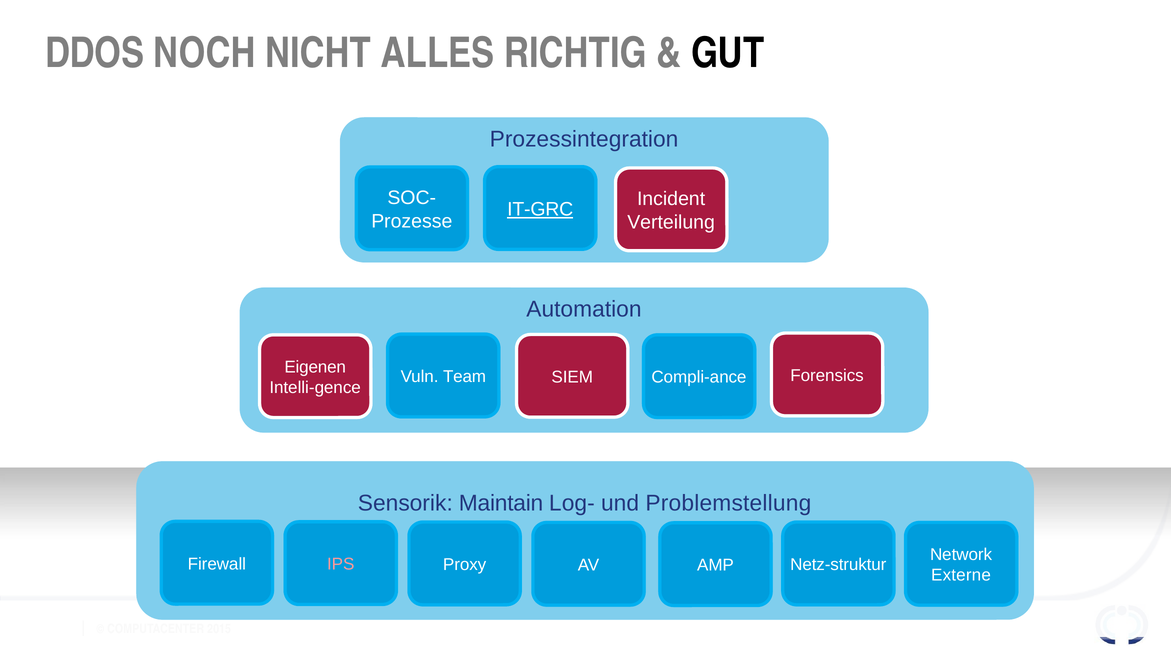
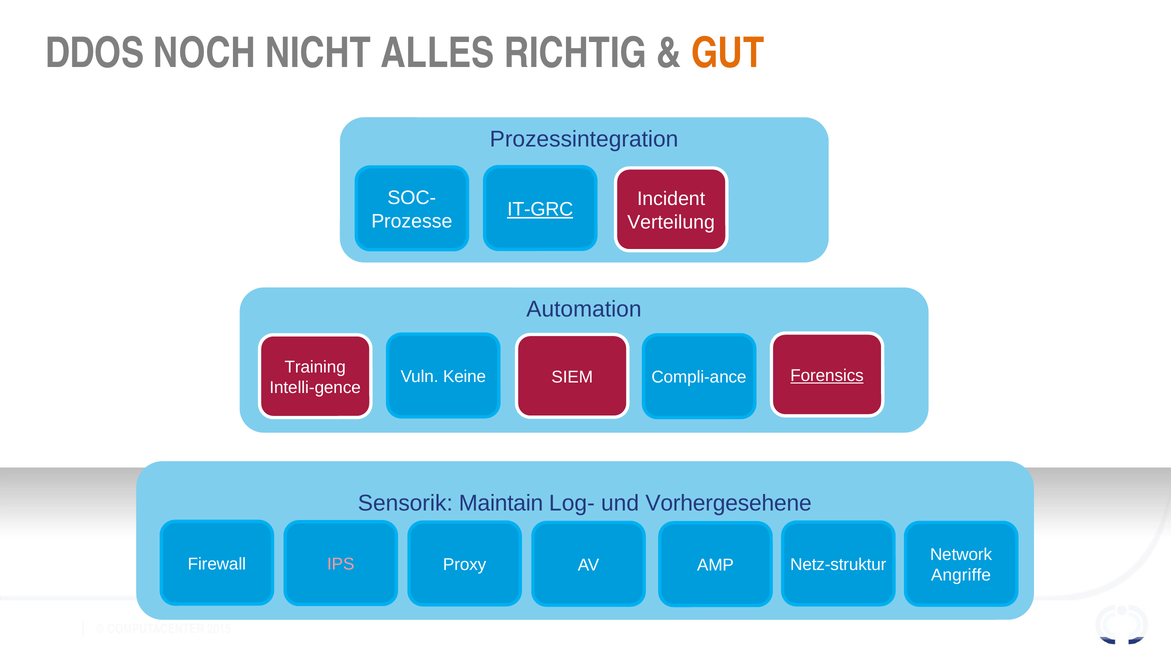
GUT colour: black -> orange
Eigenen: Eigenen -> Training
Team: Team -> Keine
Forensics underline: none -> present
Problemstellung: Problemstellung -> Vorhergesehene
Externe: Externe -> Angriffe
